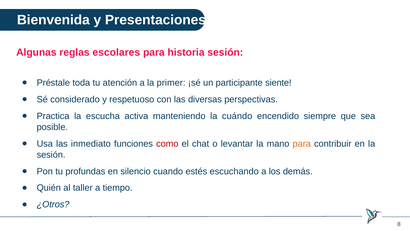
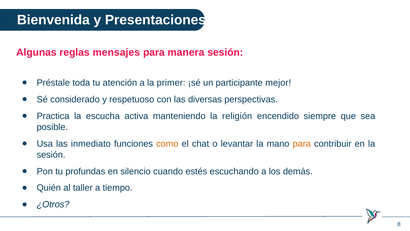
escolares: escolares -> mensajes
historia: historia -> manera
siente: siente -> mejor
cuándo: cuándo -> religión
como colour: red -> orange
